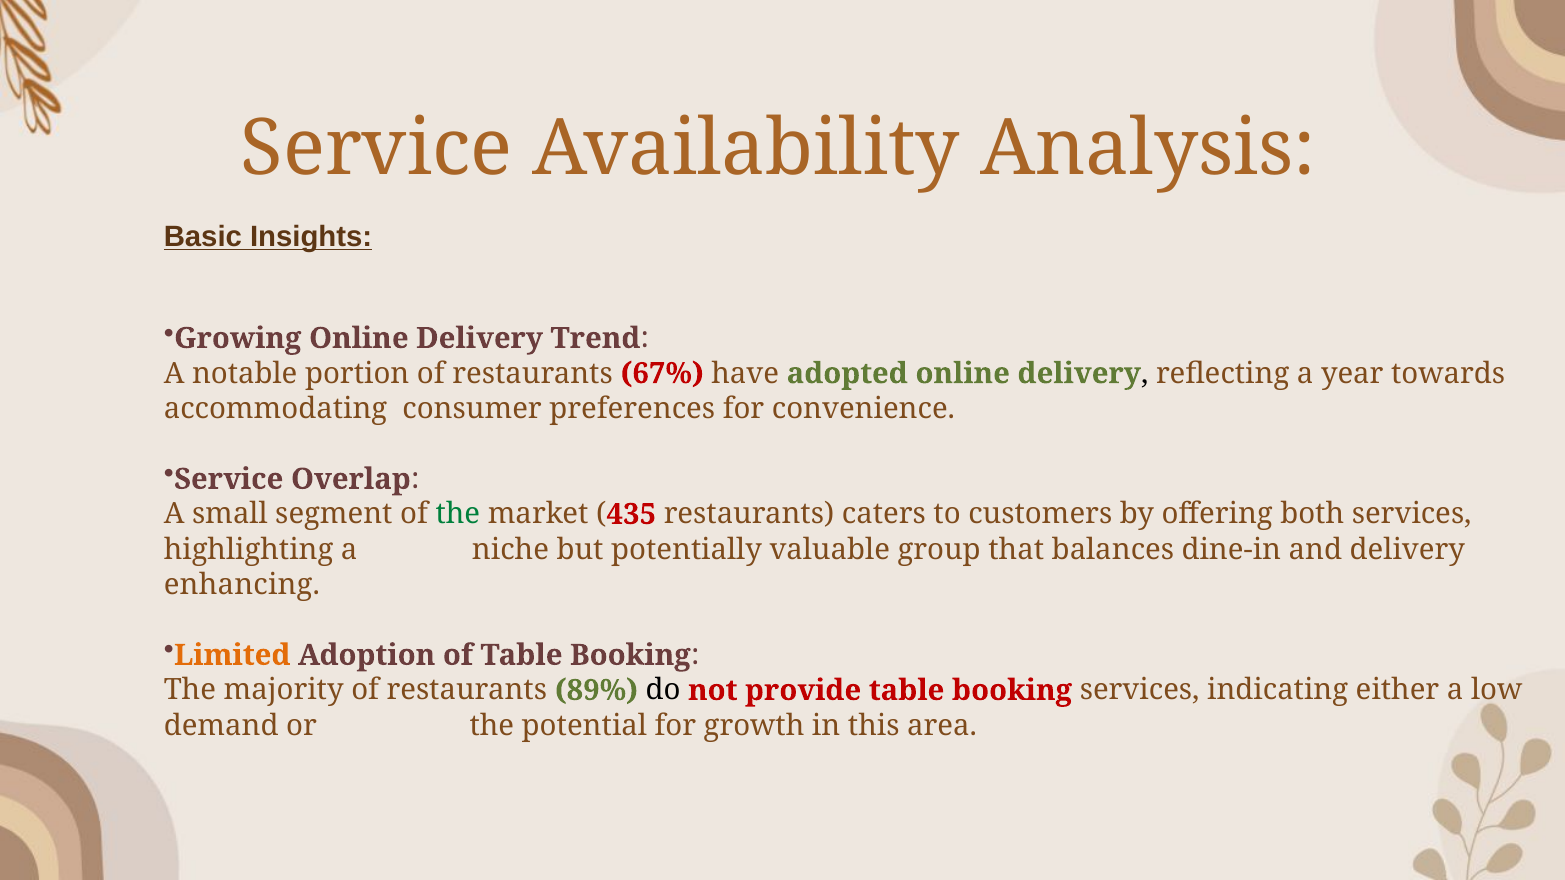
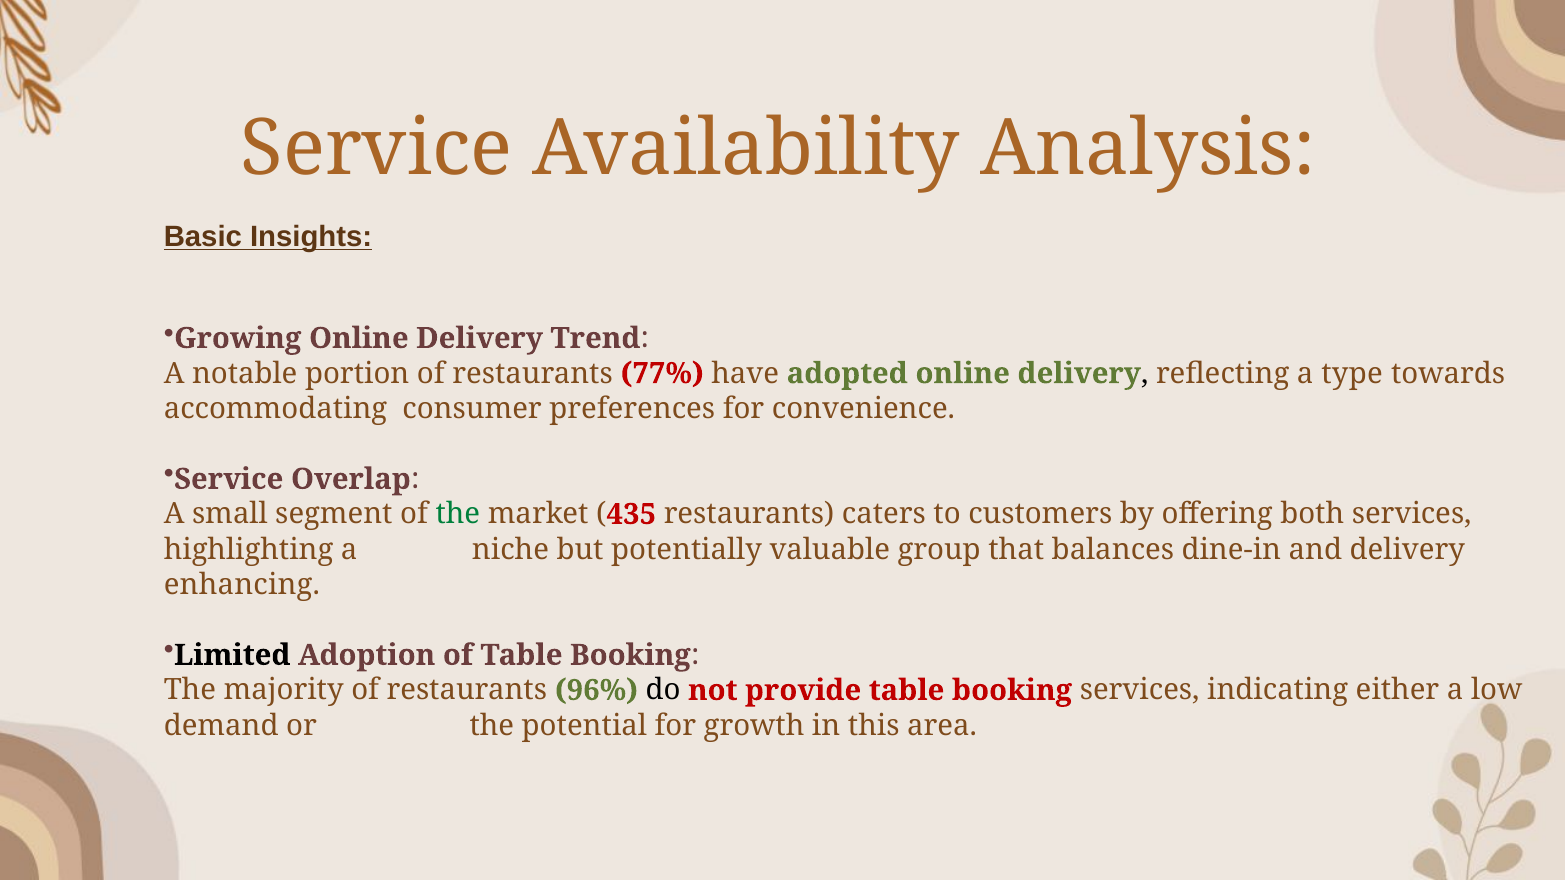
67%: 67% -> 77%
year: year -> type
Limited colour: orange -> black
89%: 89% -> 96%
